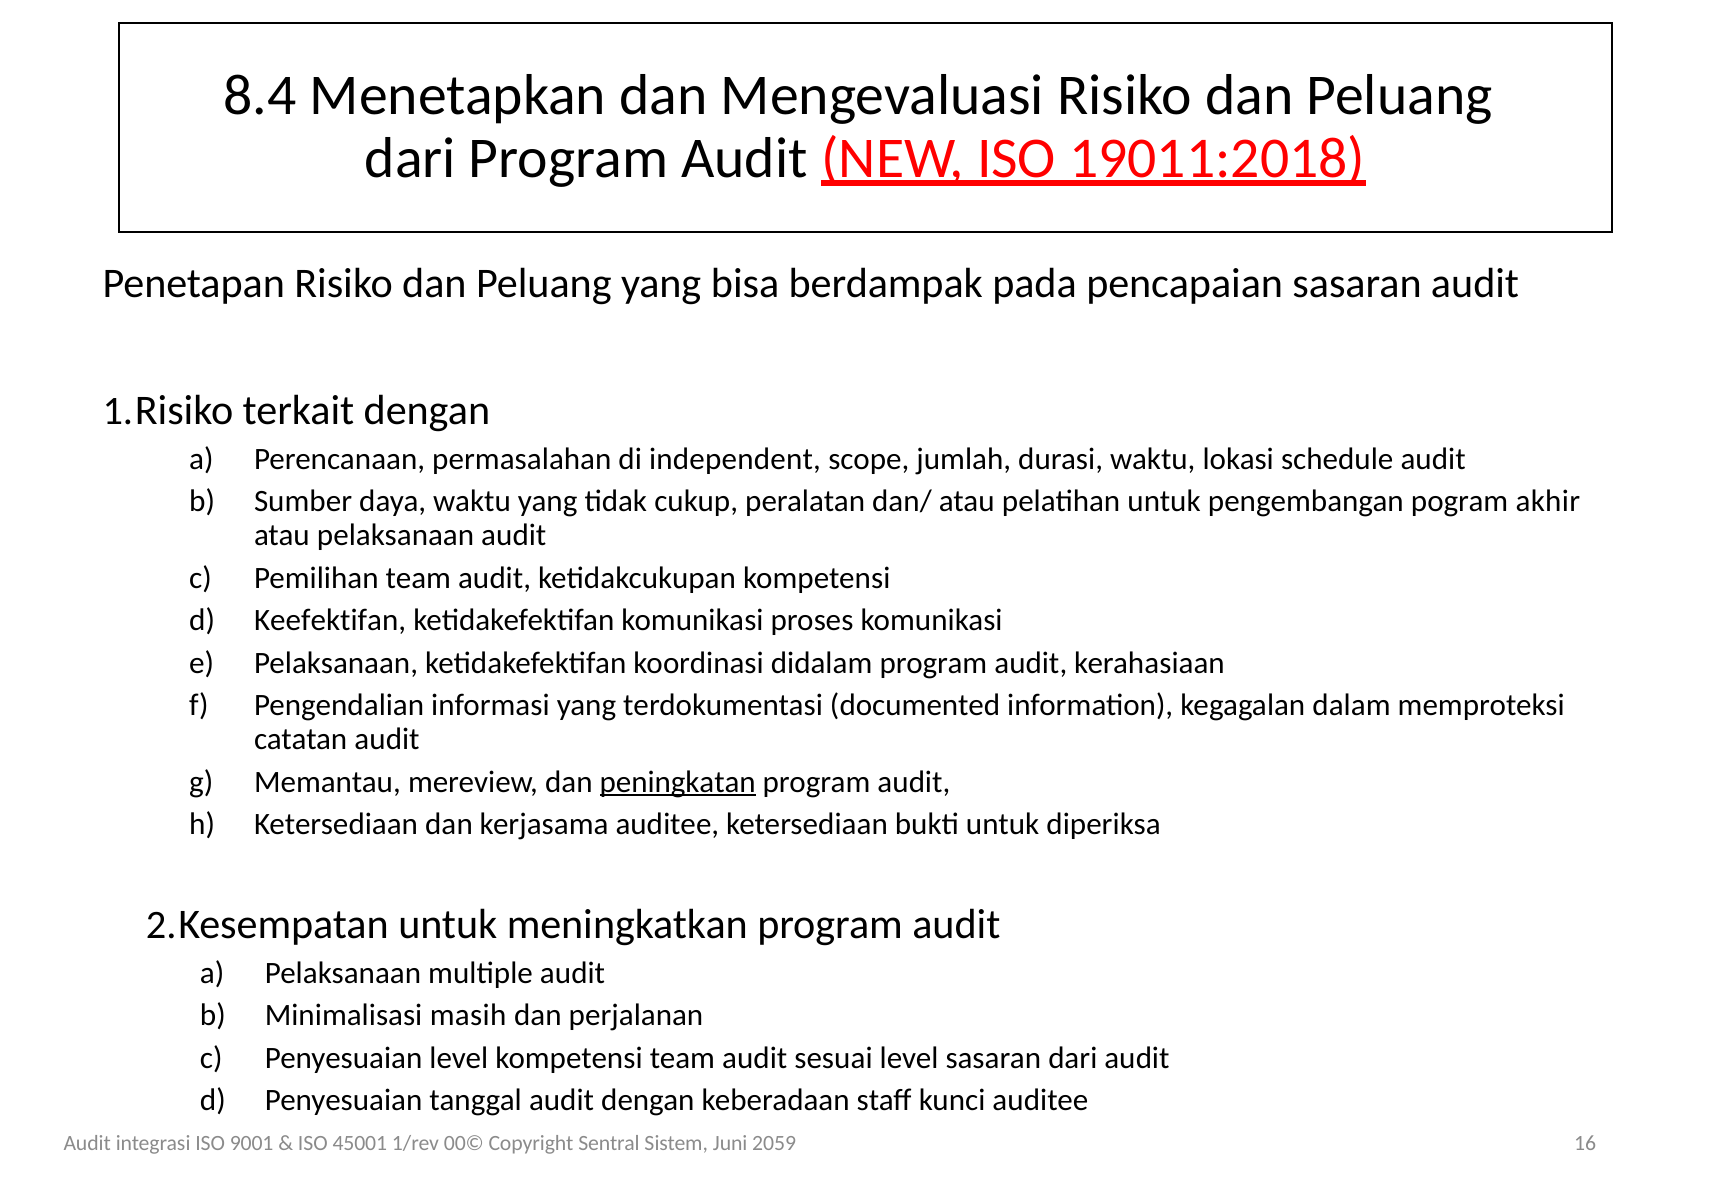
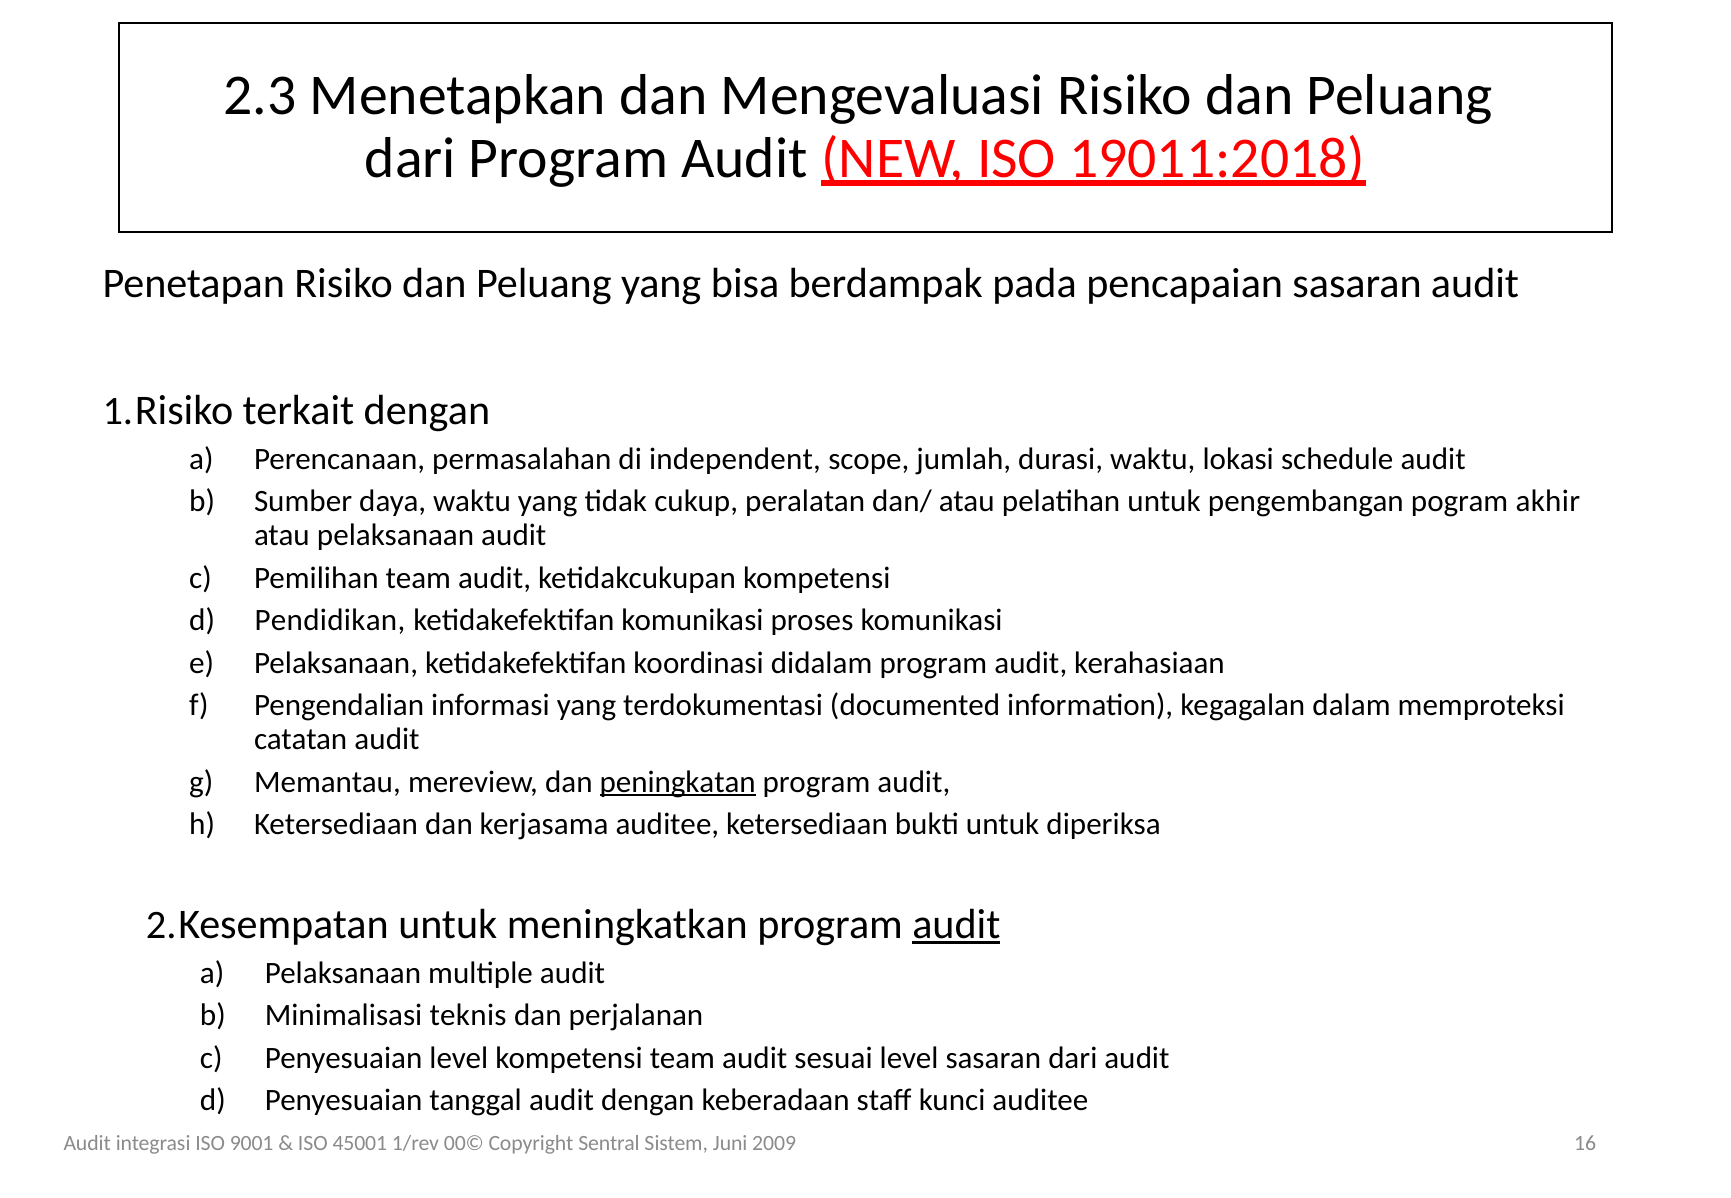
8.4: 8.4 -> 2.3
Keefektifan: Keefektifan -> Pendidikan
audit at (956, 925) underline: none -> present
masih: masih -> teknis
2059: 2059 -> 2009
